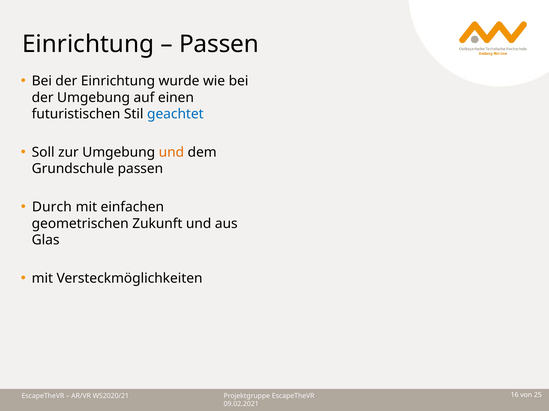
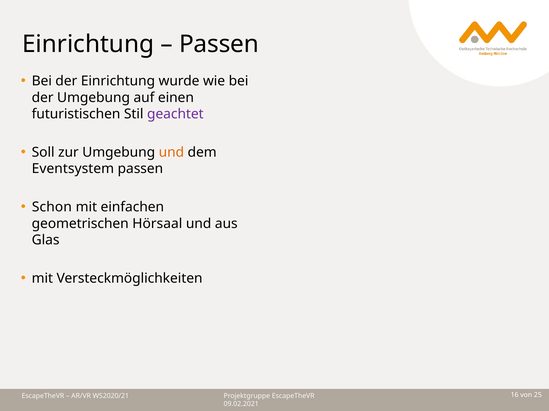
geachtet colour: blue -> purple
Grundschule: Grundschule -> Eventsystem
Durch: Durch -> Schon
Zukunft: Zukunft -> Hörsaal
